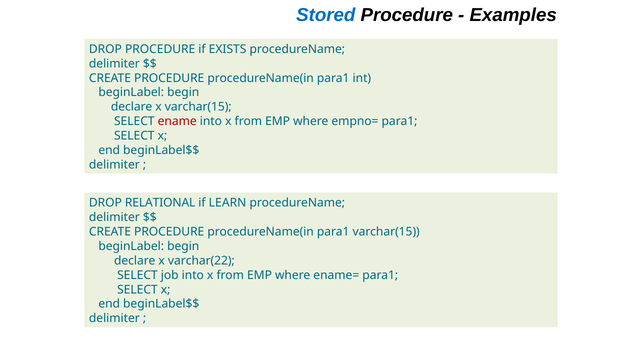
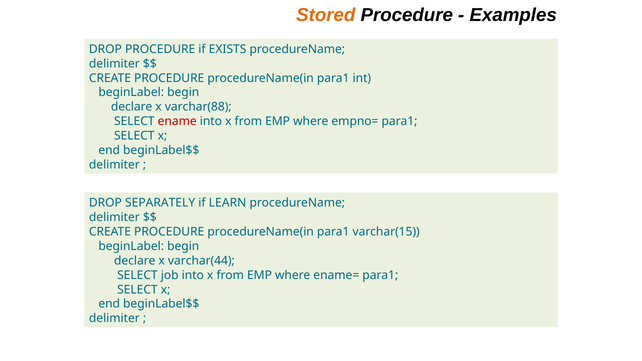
Stored colour: blue -> orange
x varchar(15: varchar(15 -> varchar(88
RELATIONAL: RELATIONAL -> SEPARATELY
varchar(22: varchar(22 -> varchar(44
